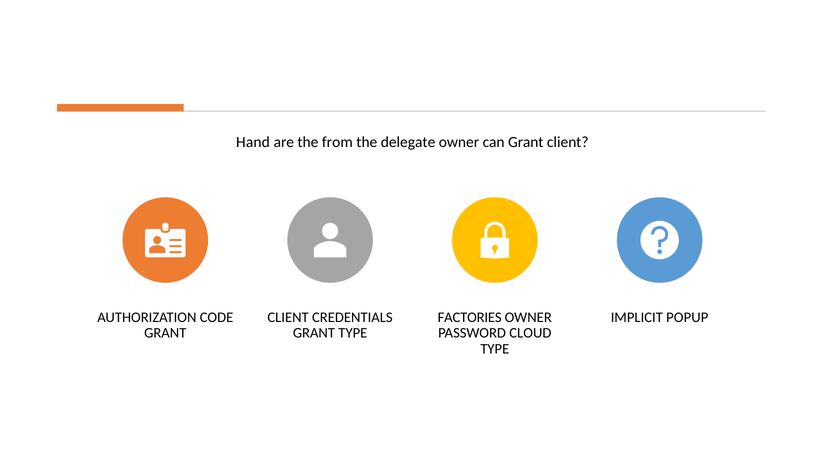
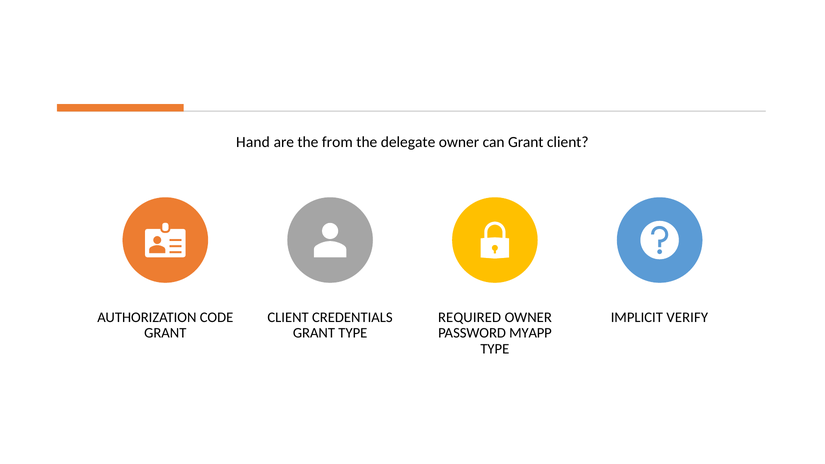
FACTORIES: FACTORIES -> REQUIRED
POPUP: POPUP -> VERIFY
CLOUD: CLOUD -> MYAPP
